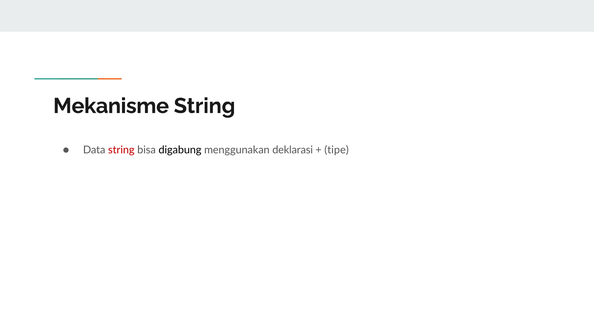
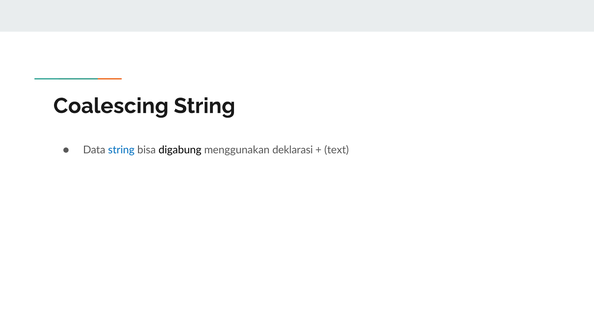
Mekanisme: Mekanisme -> Coalescing
string at (121, 150) colour: red -> blue
tipe: tipe -> text
